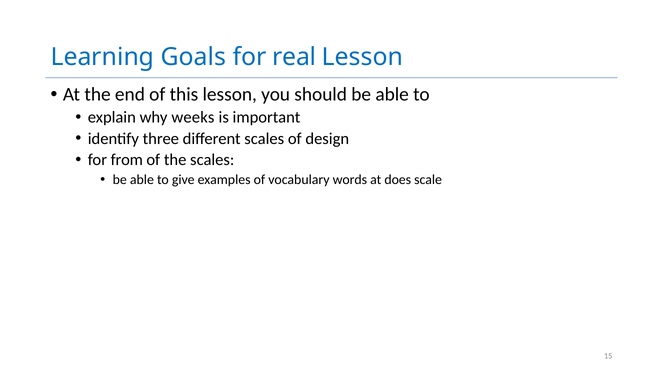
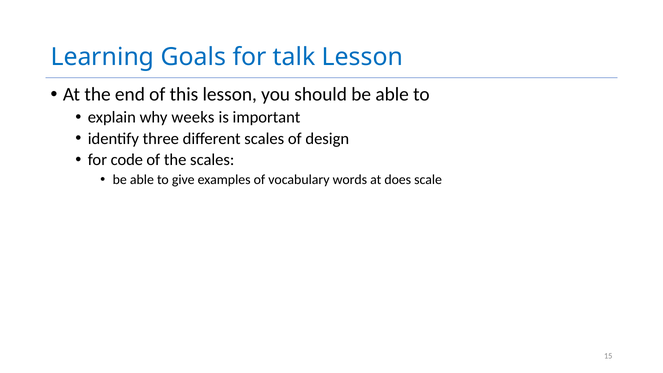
real: real -> talk
from: from -> code
